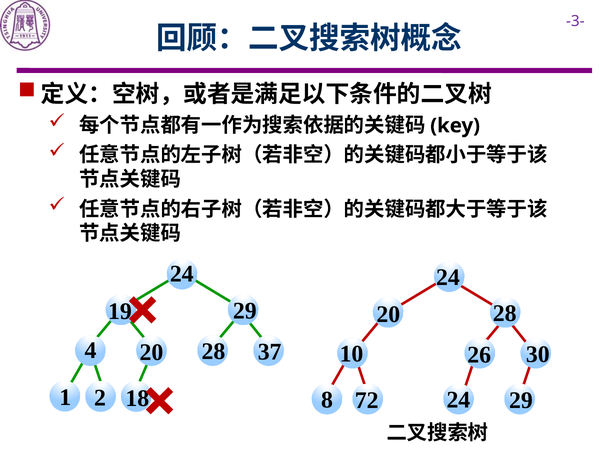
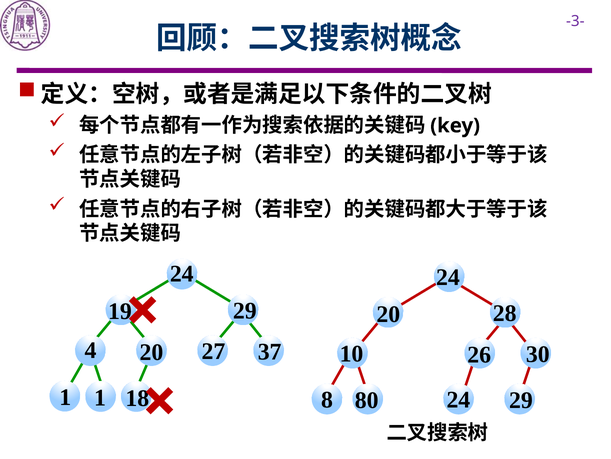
28 at (213, 351): 28 -> 27
1 2: 2 -> 1
72: 72 -> 80
